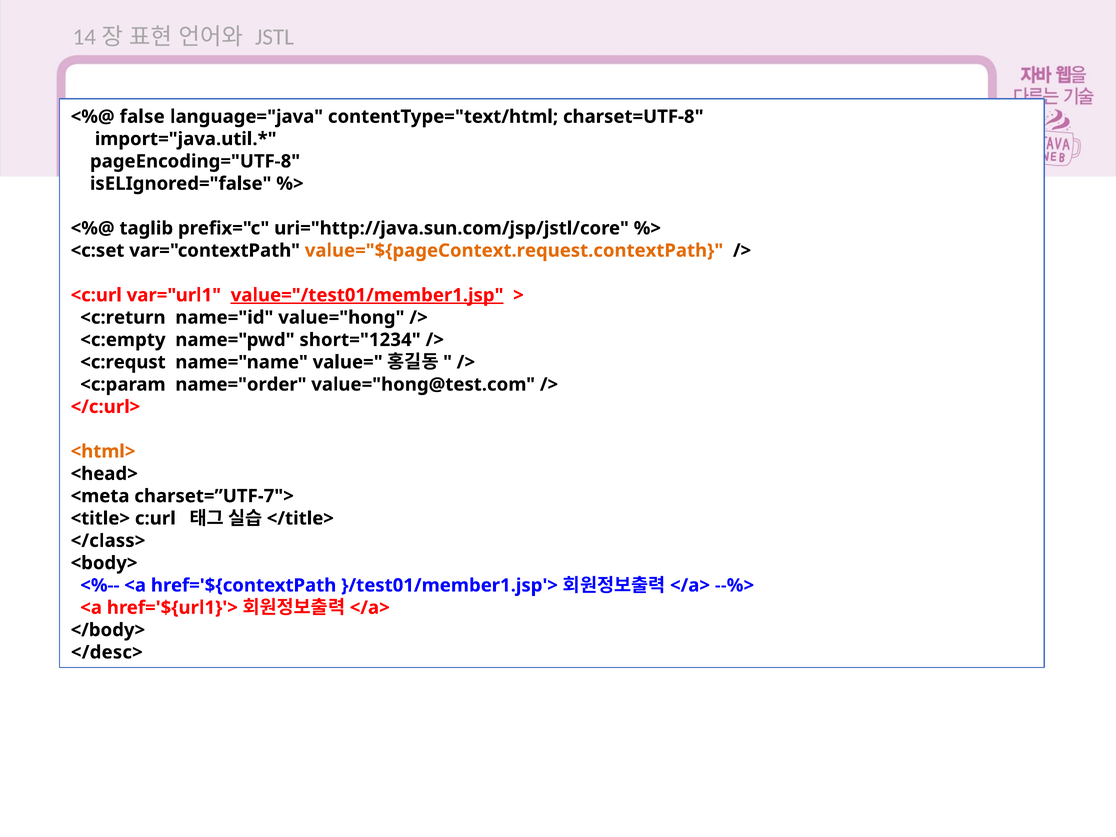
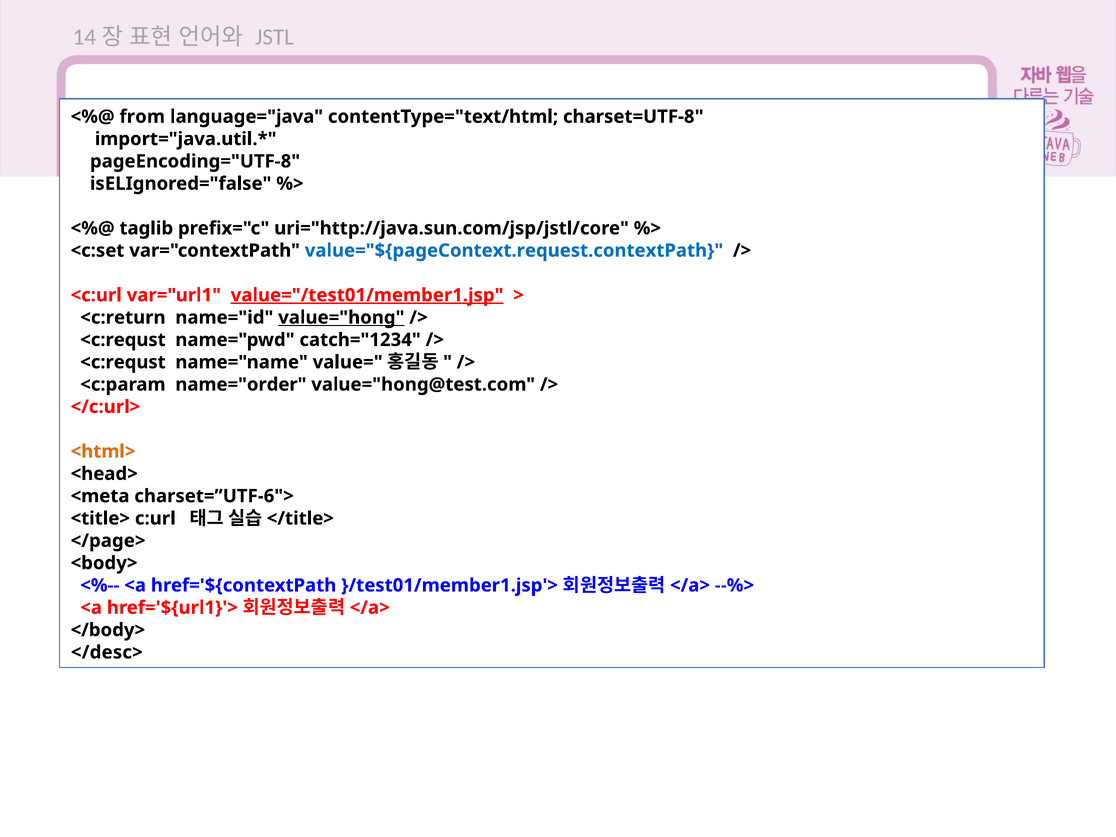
false: false -> from
value="${pageContext.request.contextPath colour: orange -> blue
value="hong underline: none -> present
<c:empty at (123, 340): <c:empty -> <c:requst
short="1234: short="1234 -> catch="1234
charset=”UTF-7">: charset=”UTF-7"> -> charset=”UTF-6">
</class>: </class> -> </page>
